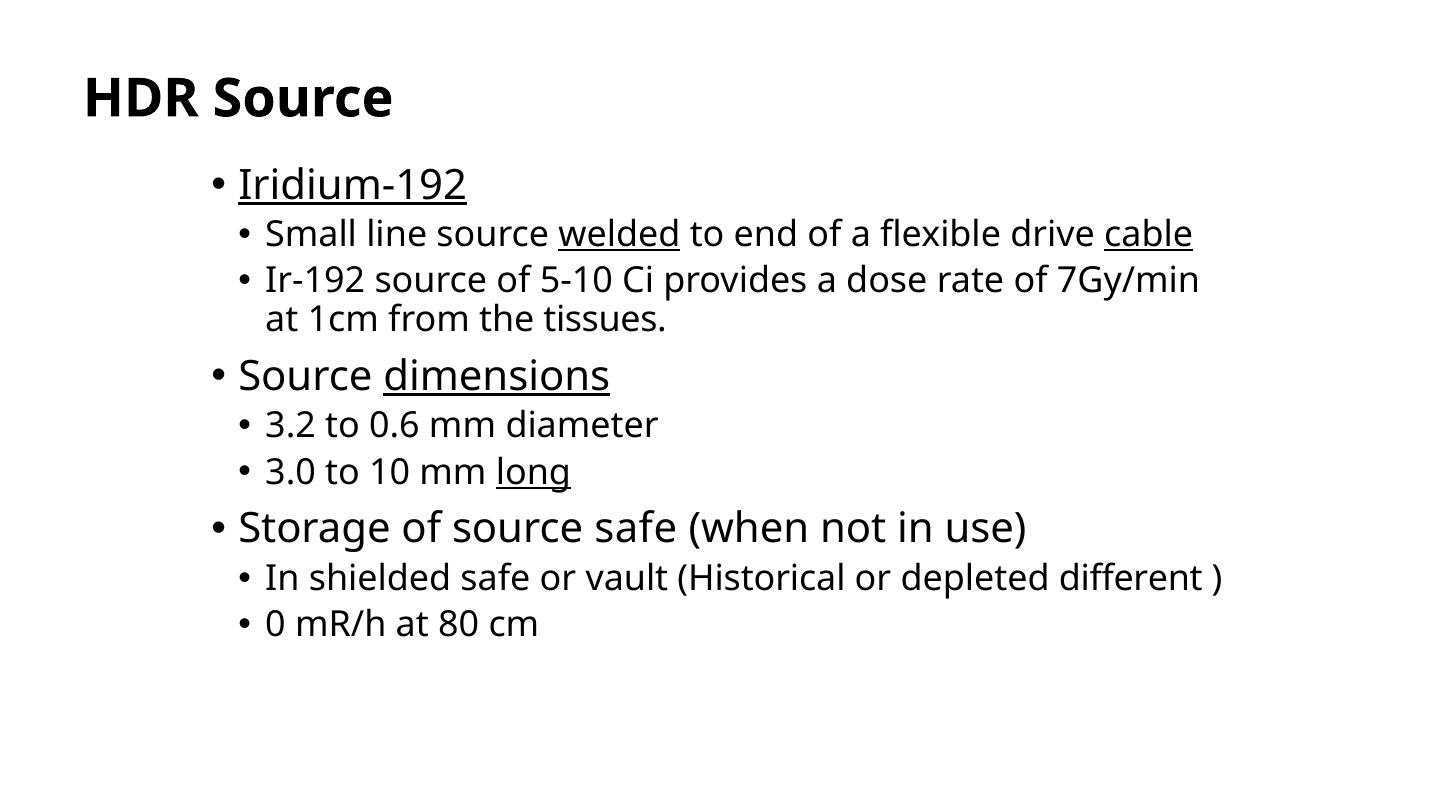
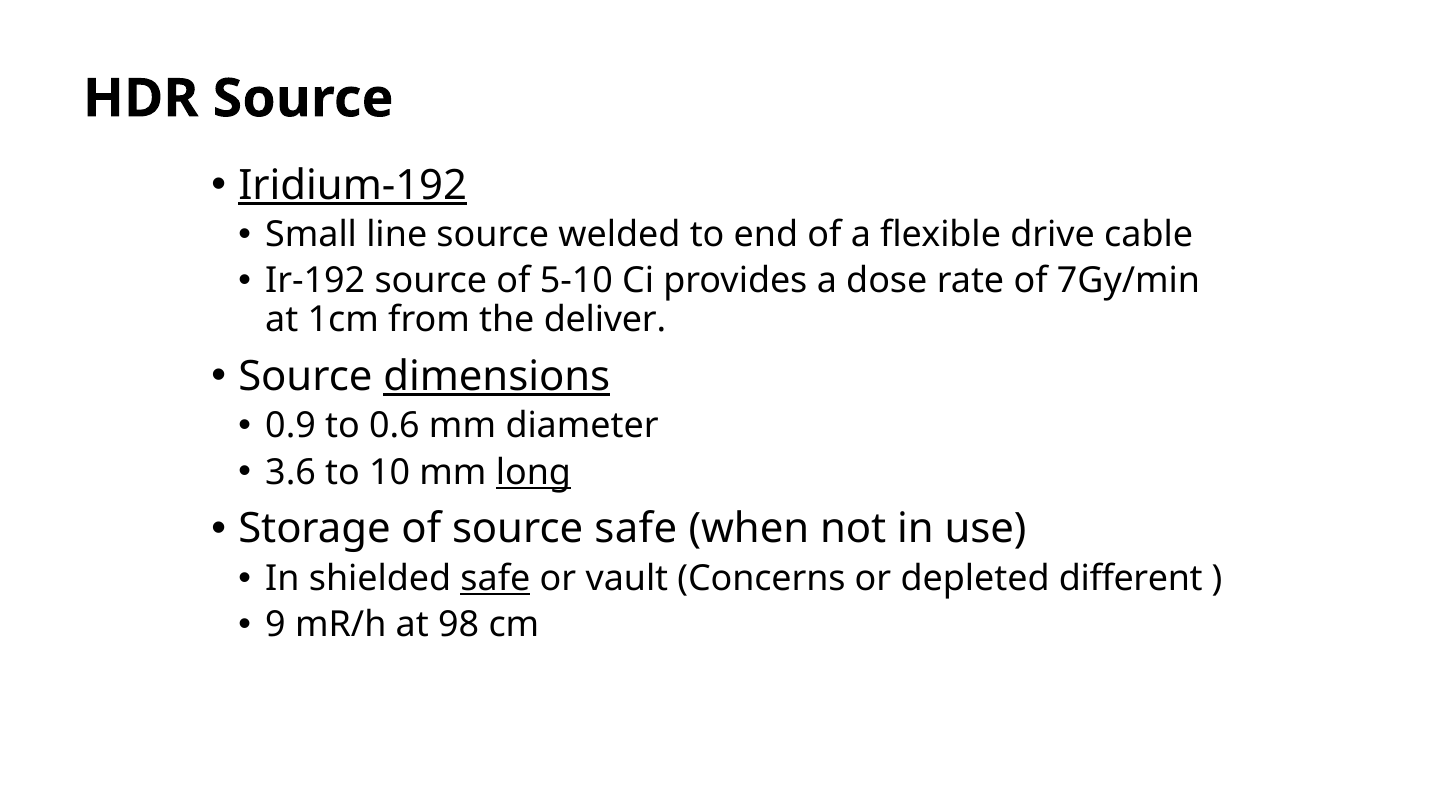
welded underline: present -> none
cable underline: present -> none
tissues: tissues -> deliver
3.2: 3.2 -> 0.9
3.0: 3.0 -> 3.6
safe at (495, 579) underline: none -> present
Historical: Historical -> Concerns
0: 0 -> 9
80: 80 -> 98
